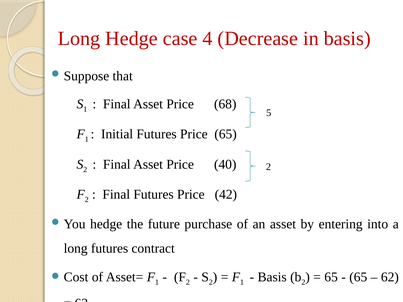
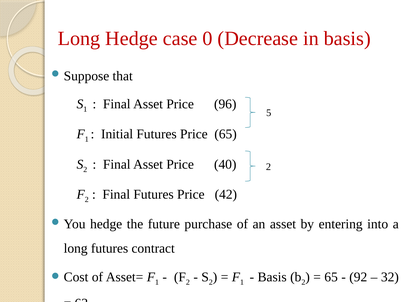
4: 4 -> 0
68: 68 -> 96
65 at (358, 277): 65 -> 92
62: 62 -> 32
